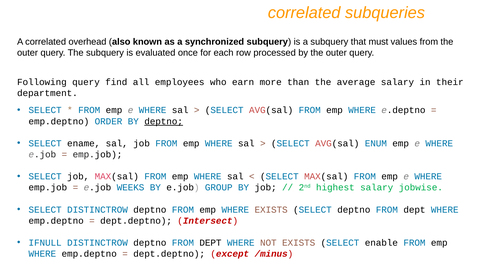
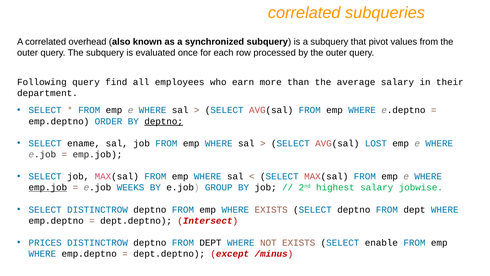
must: must -> pivot
ENUM: ENUM -> LOST
emp.job at (48, 187) underline: none -> present
IFNULL: IFNULL -> PRICES
